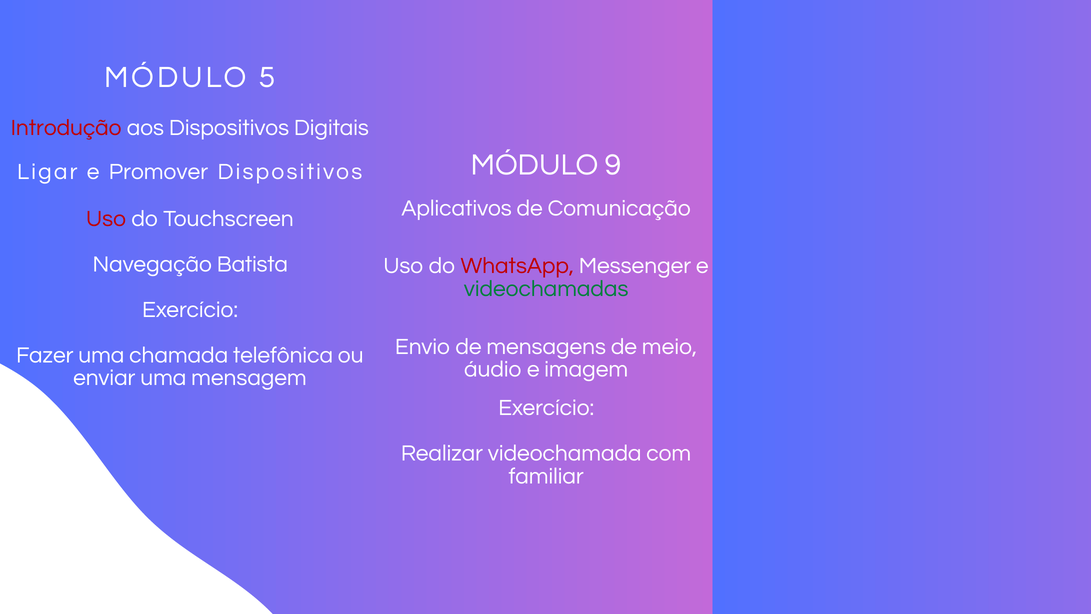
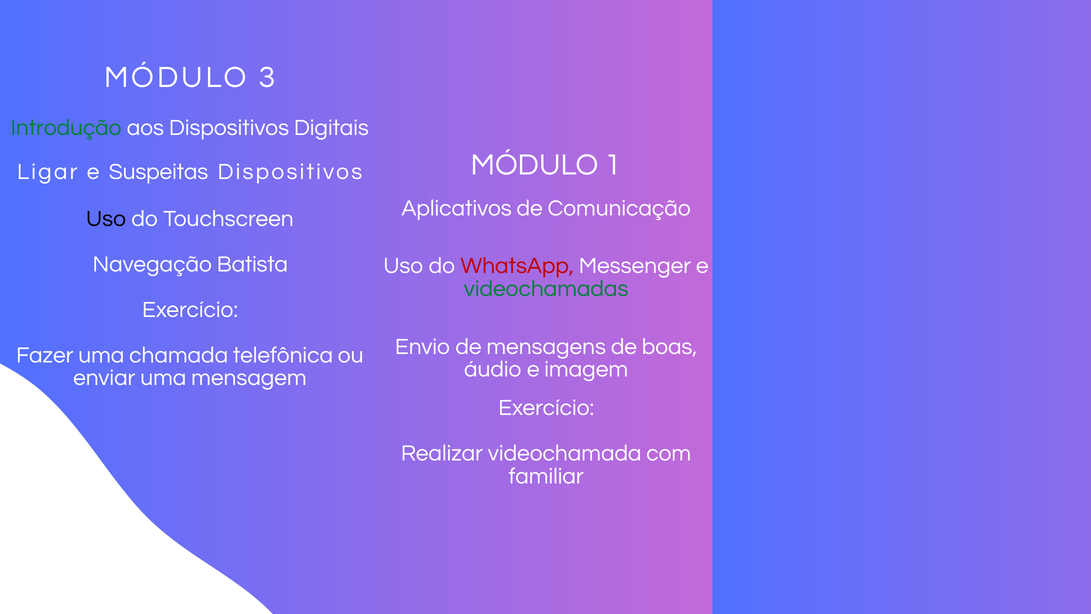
5: 5 -> 3
Introdução colour: red -> green
9: 9 -> 1
Promover: Promover -> Suspeitas
Uso at (106, 219) colour: red -> black
meio: meio -> boas
